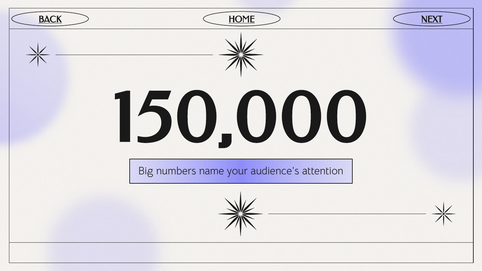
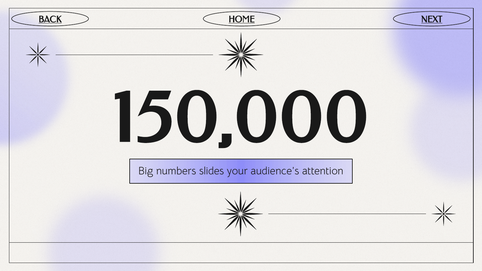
name: name -> slides
